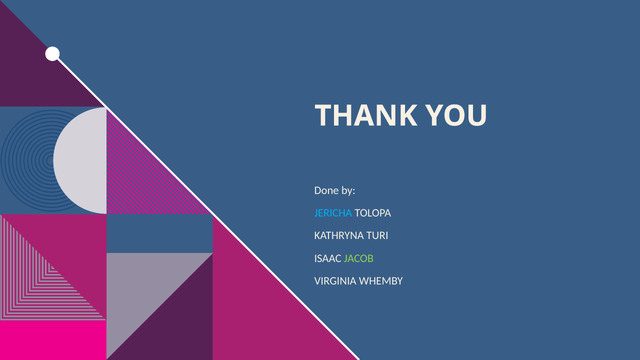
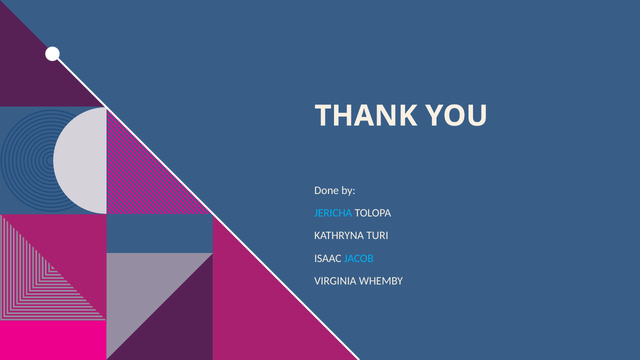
JACOB colour: light green -> light blue
